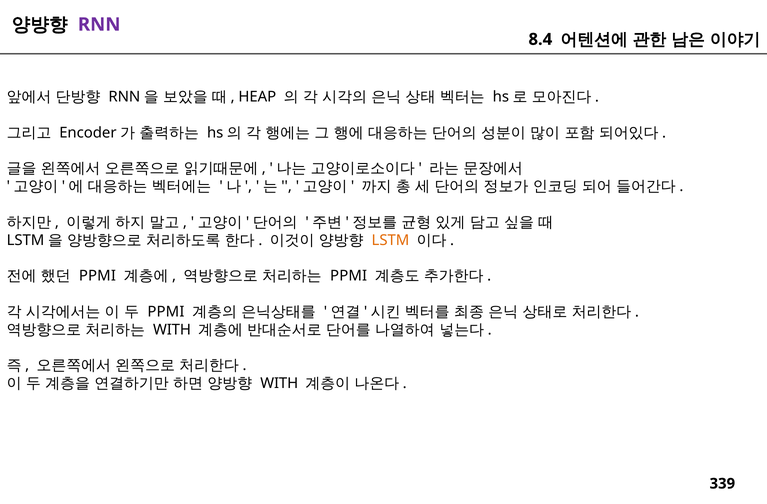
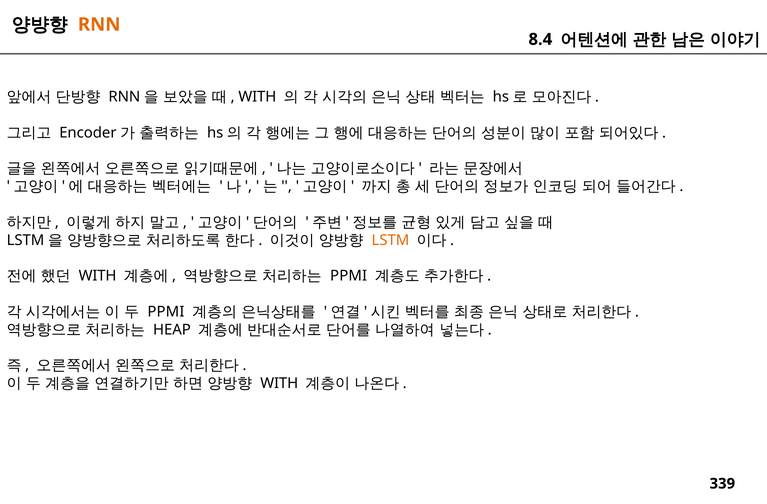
RNN colour: purple -> orange
HEAP at (257, 97): HEAP -> WITH
PPMI at (97, 276): PPMI -> WITH
WITH at (172, 330): WITH -> HEAP
